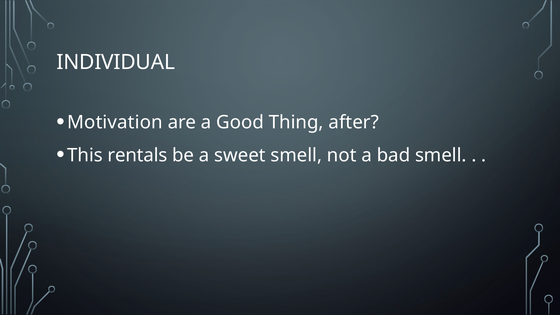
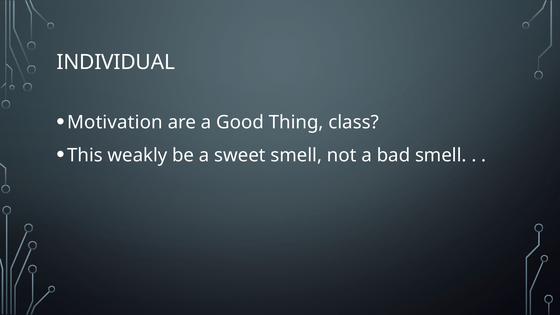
after: after -> class
rentals: rentals -> weakly
